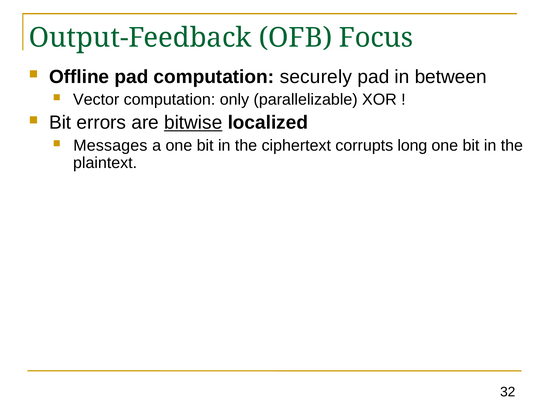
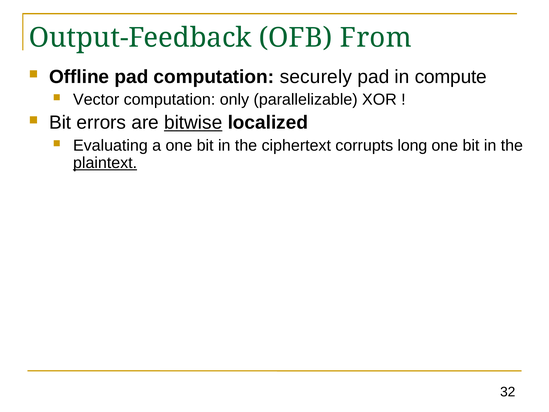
Focus: Focus -> From
between: between -> compute
Messages: Messages -> Evaluating
plaintext underline: none -> present
